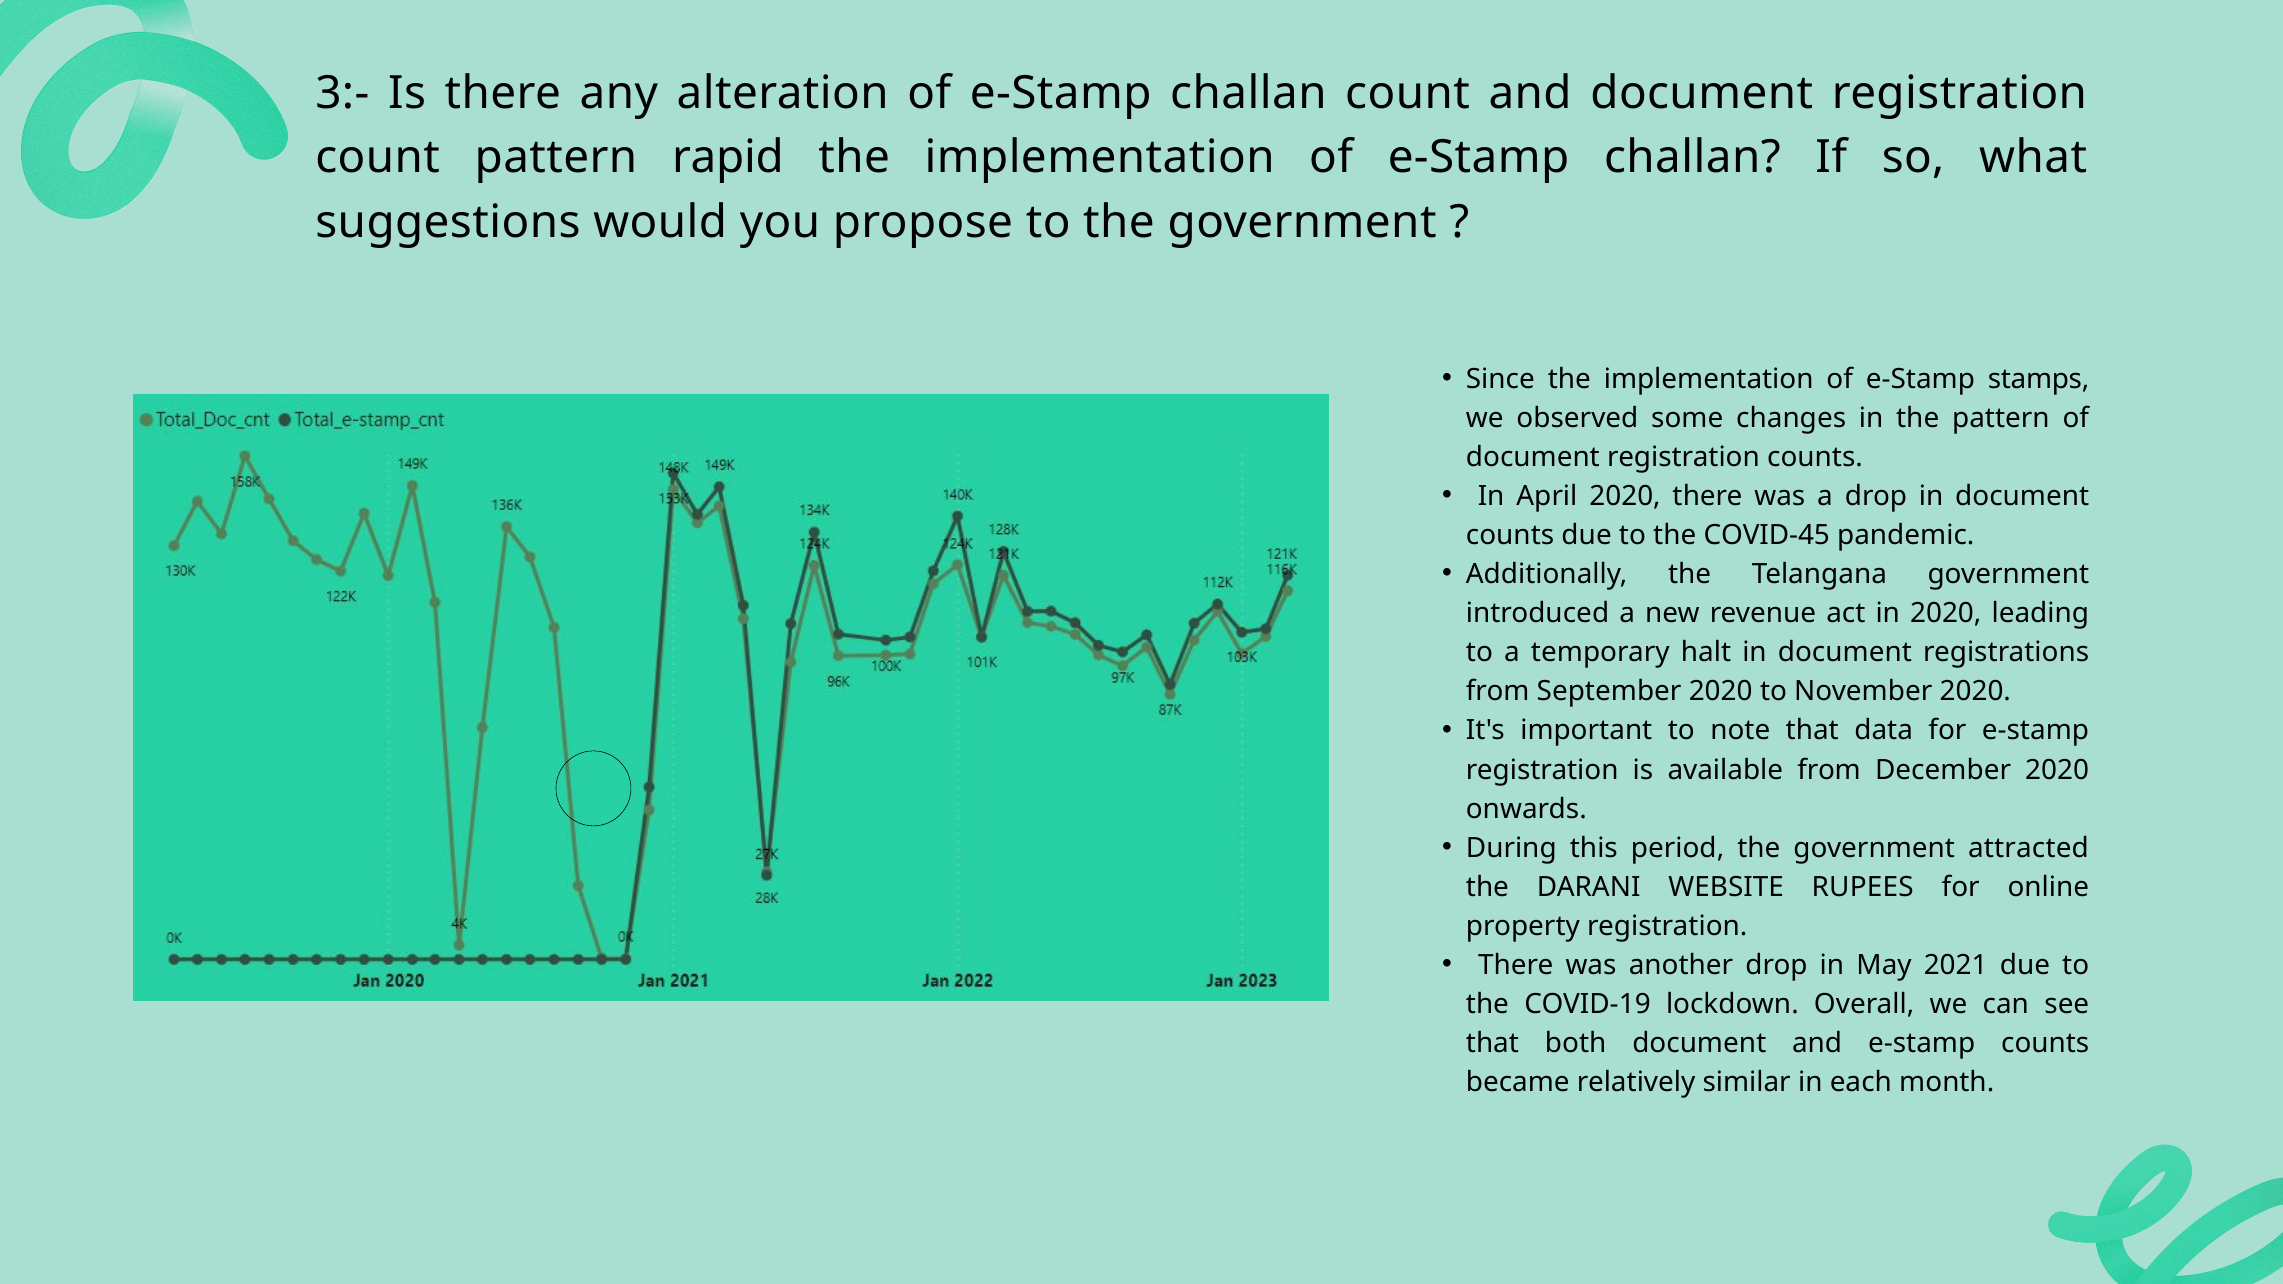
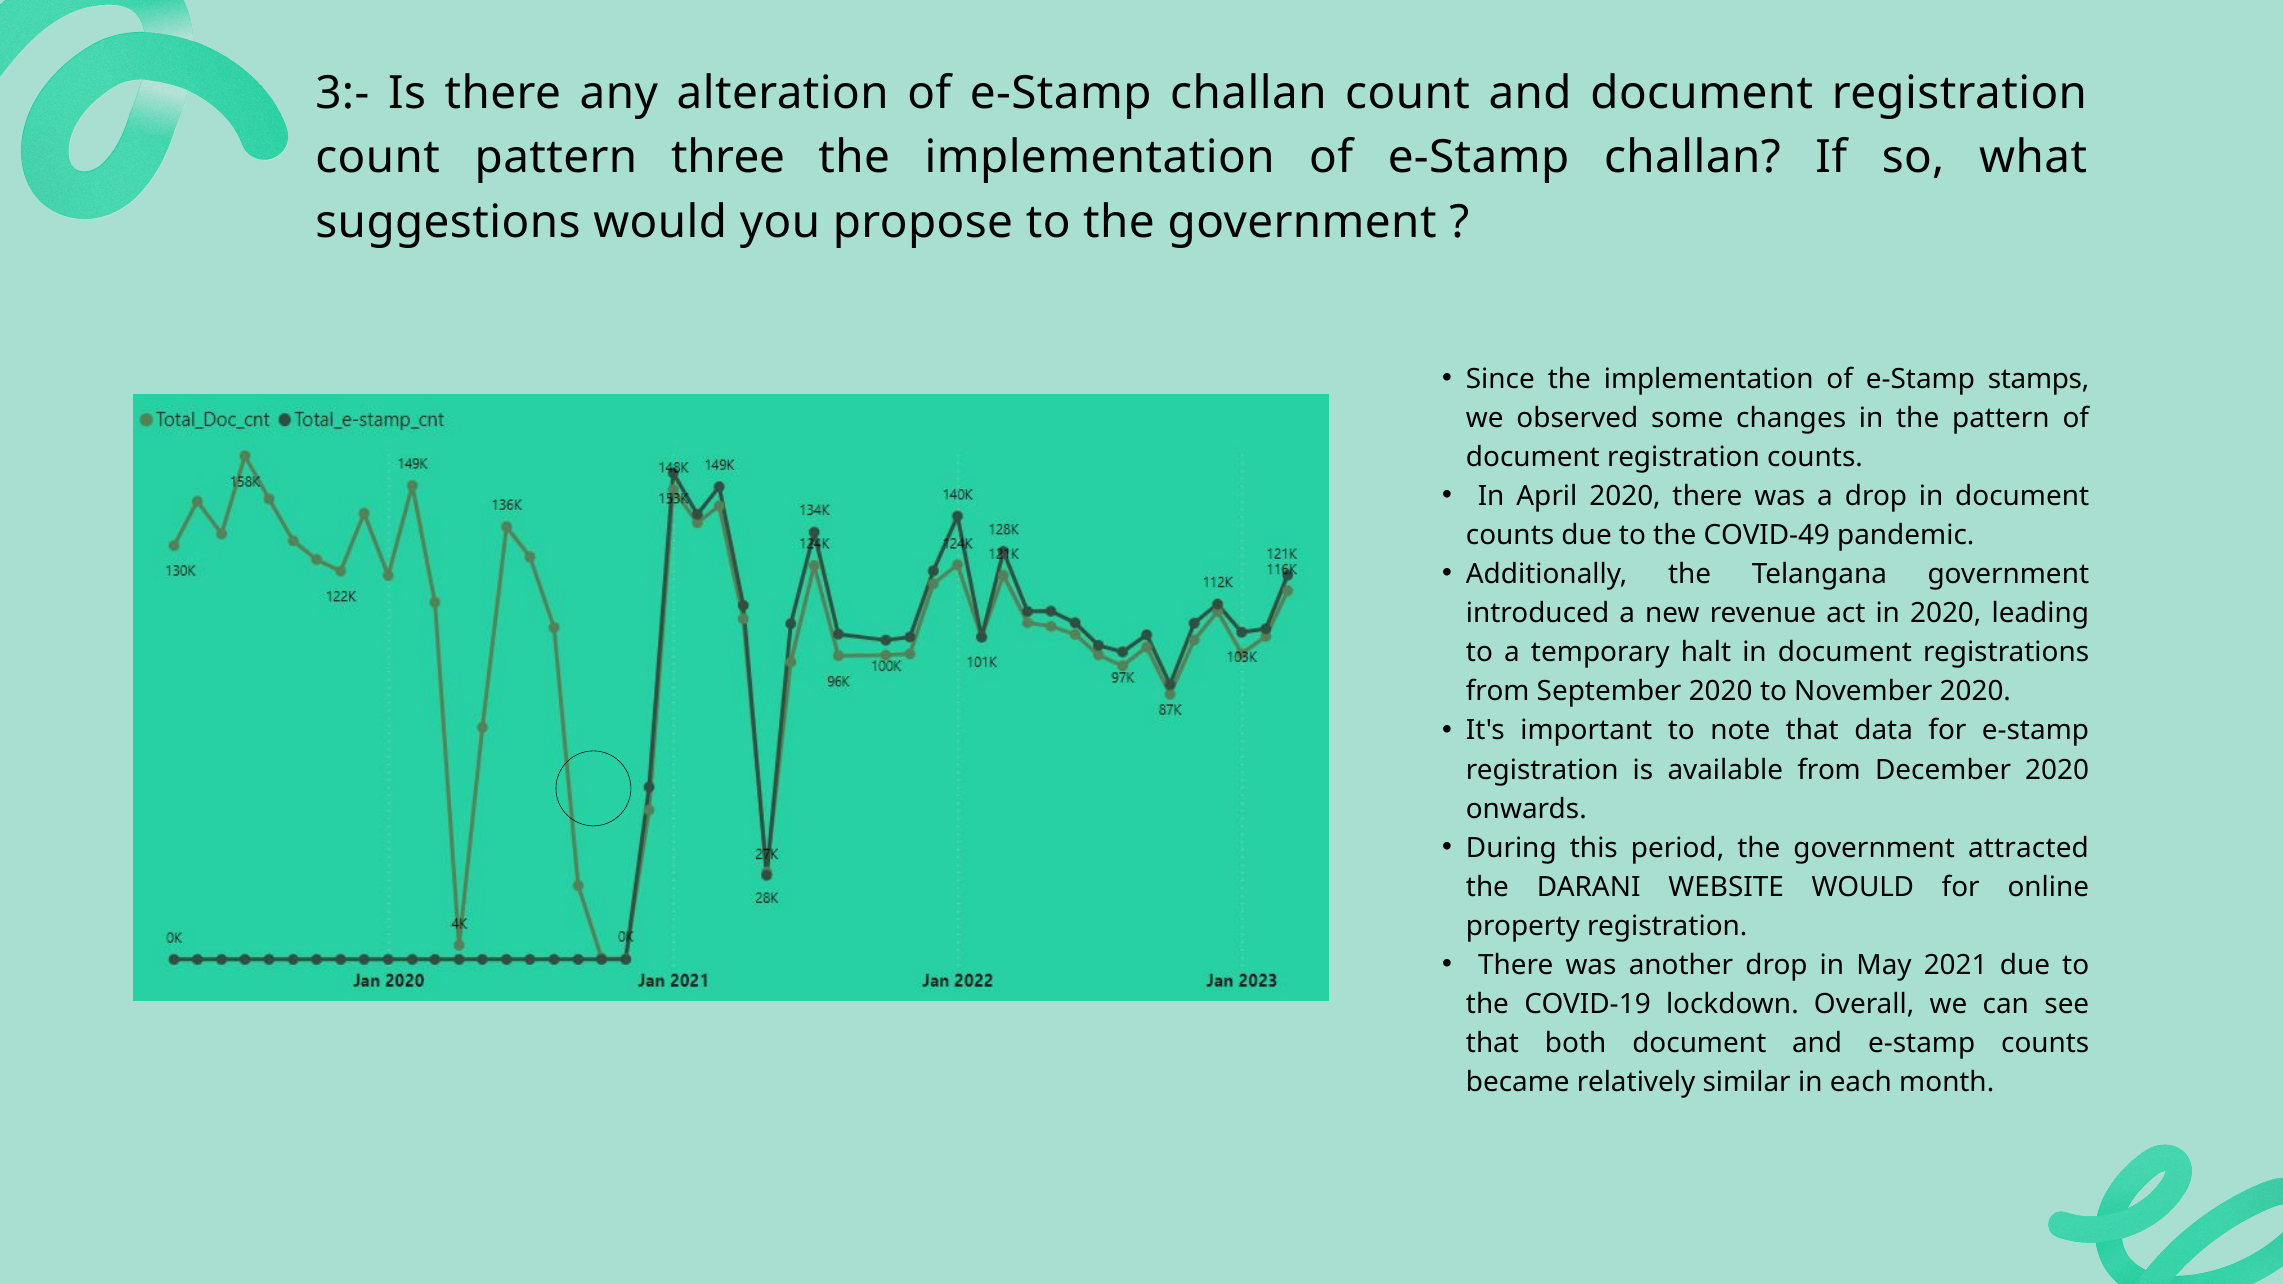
rapid: rapid -> three
COVID-45: COVID-45 -> COVID-49
WEBSITE RUPEES: RUPEES -> WOULD
